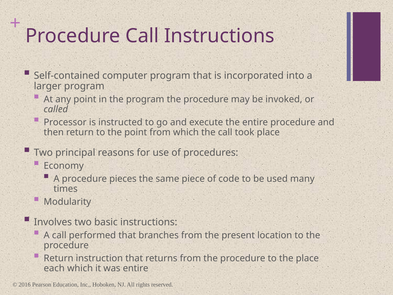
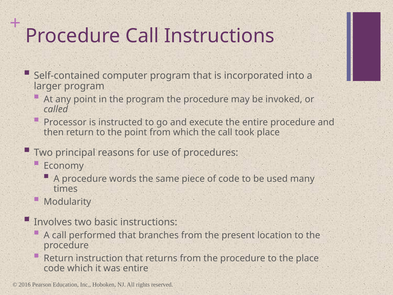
pieces: pieces -> words
each at (54, 268): each -> code
